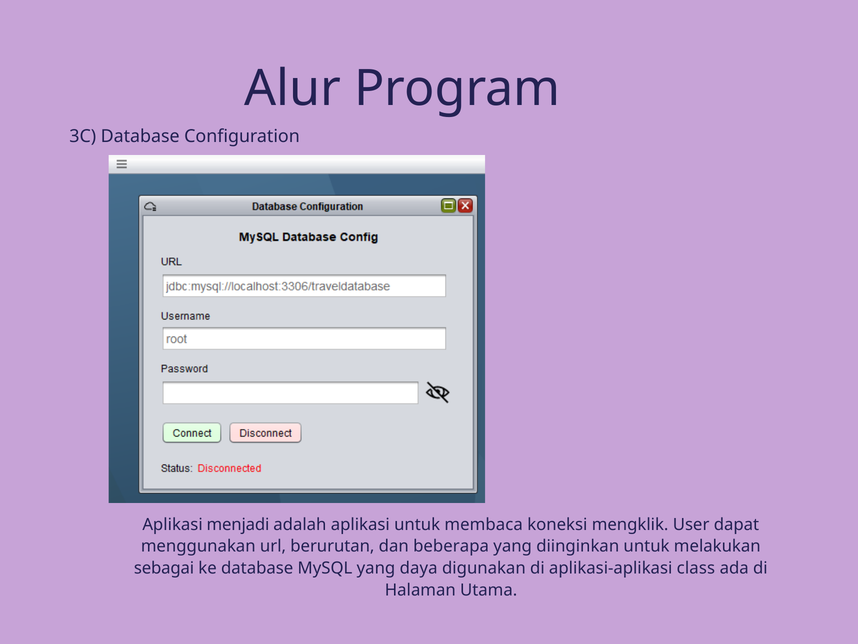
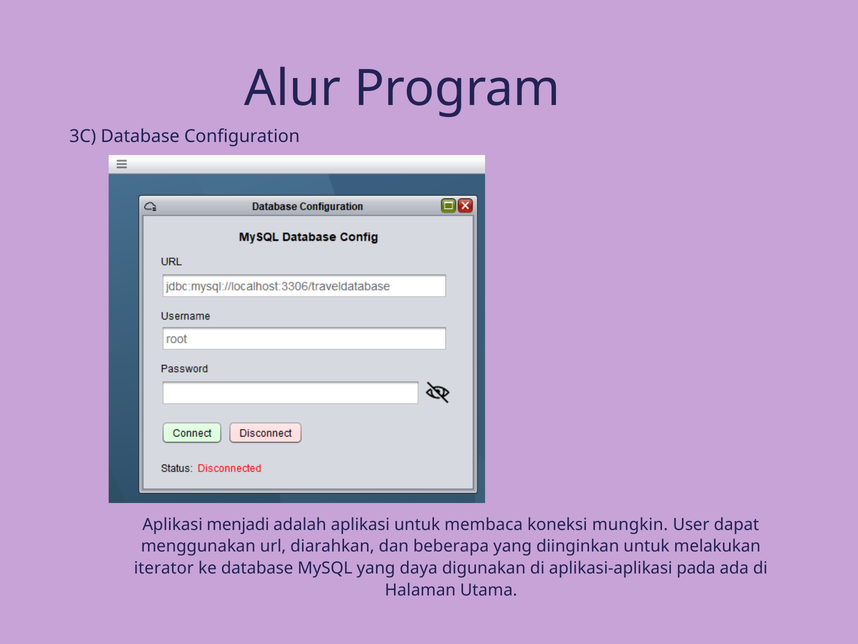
mengklik: mengklik -> mungkin
berurutan: berurutan -> diarahkan
sebagai: sebagai -> iterator
class: class -> pada
